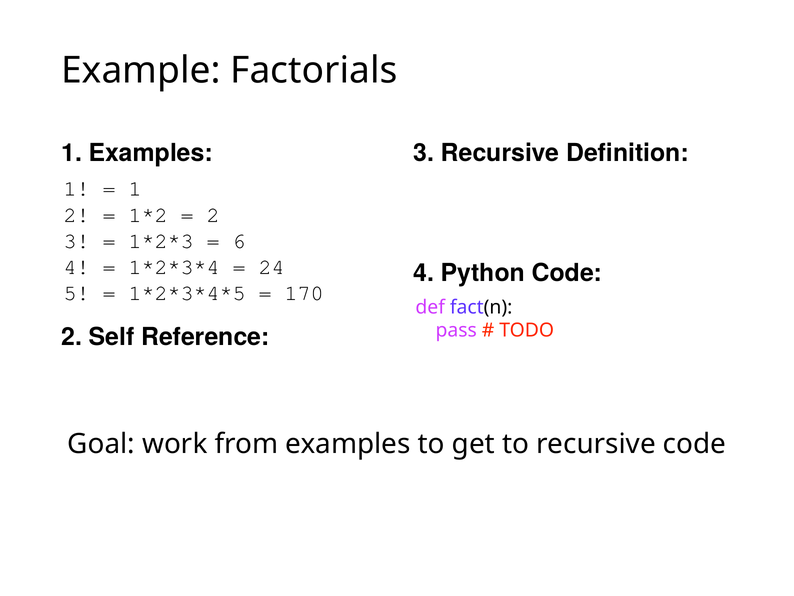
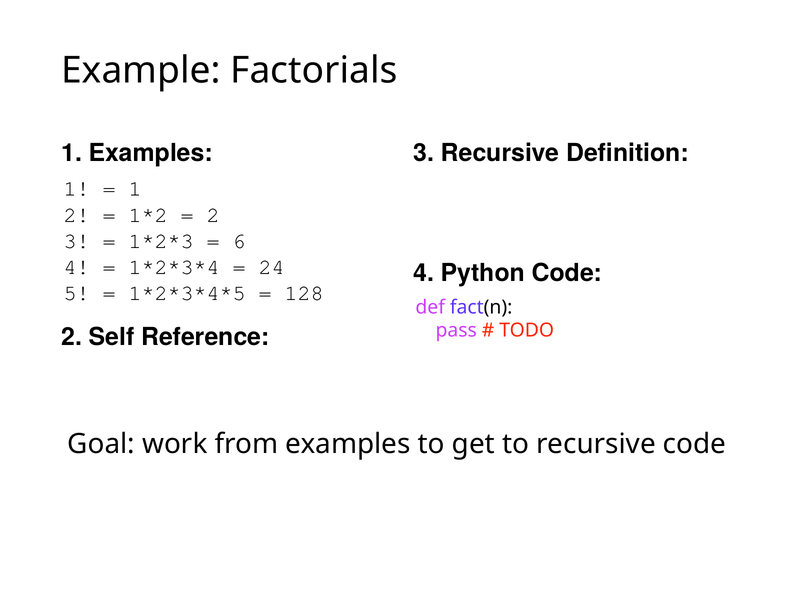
170: 170 -> 128
